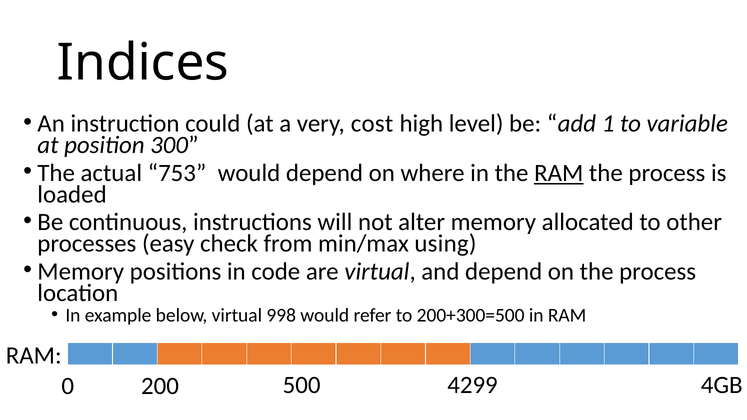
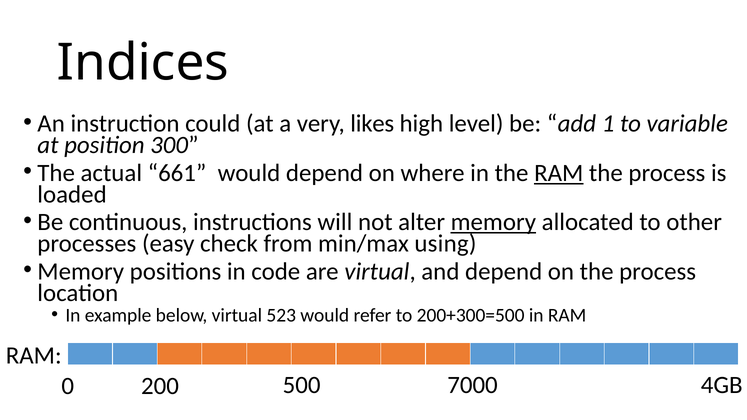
cost: cost -> likes
753: 753 -> 661
memory at (493, 222) underline: none -> present
998: 998 -> 523
4299: 4299 -> 7000
